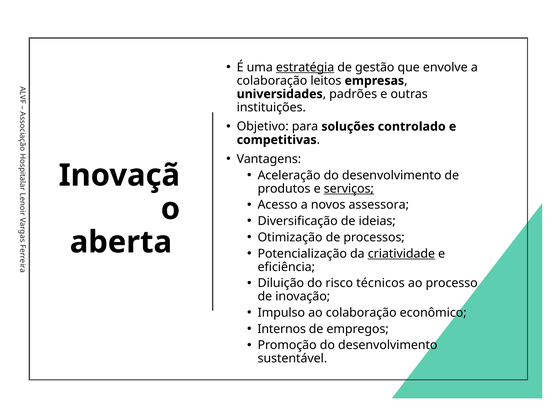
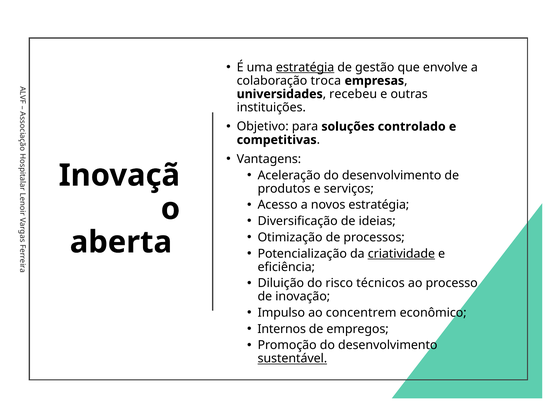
leitos: leitos -> troca
padrões: padrões -> recebeu
serviços underline: present -> none
novos assessora: assessora -> estratégia
ao colaboração: colaboração -> concentrem
sustentável underline: none -> present
